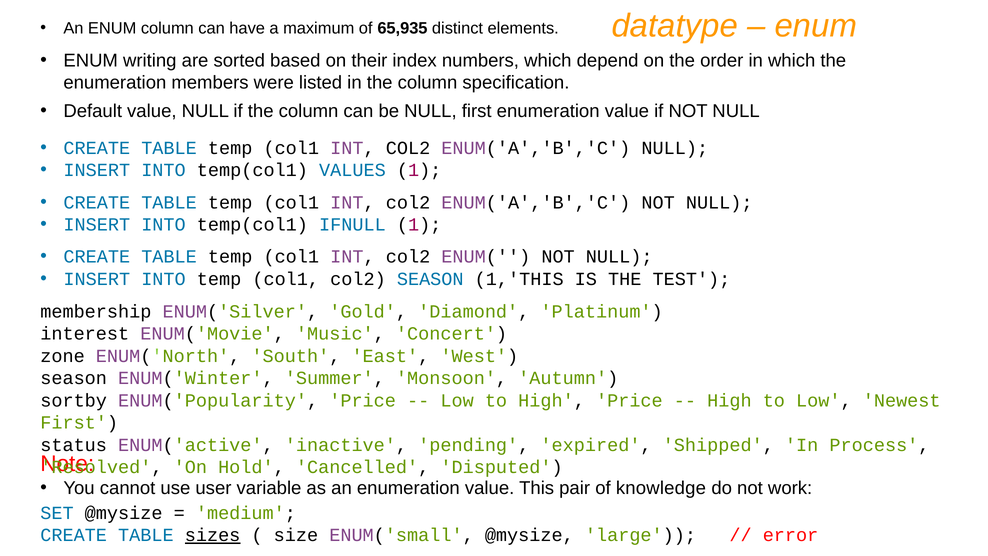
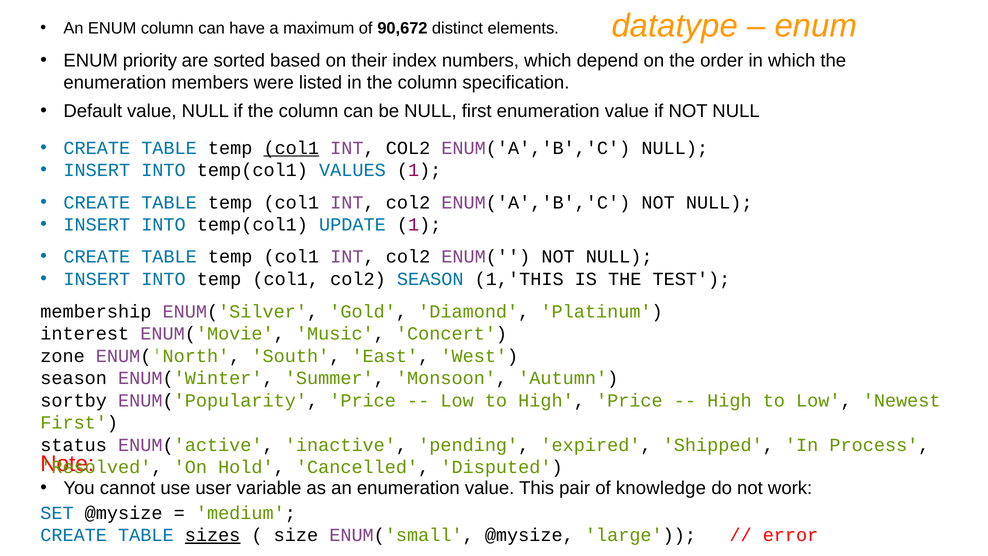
65,935: 65,935 -> 90,672
writing: writing -> priority
col1 at (291, 148) underline: none -> present
IFNULL: IFNULL -> UPDATE
